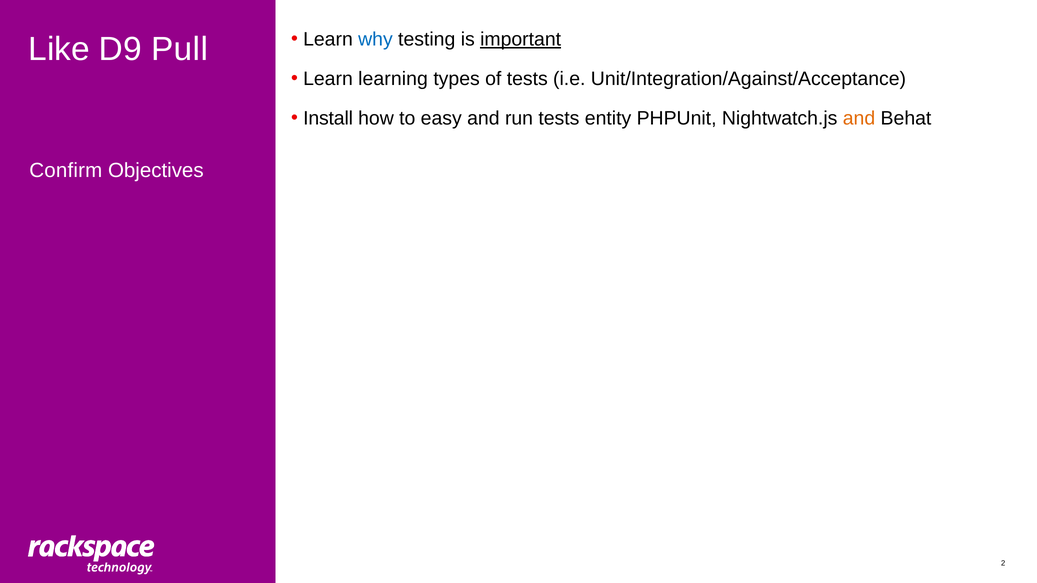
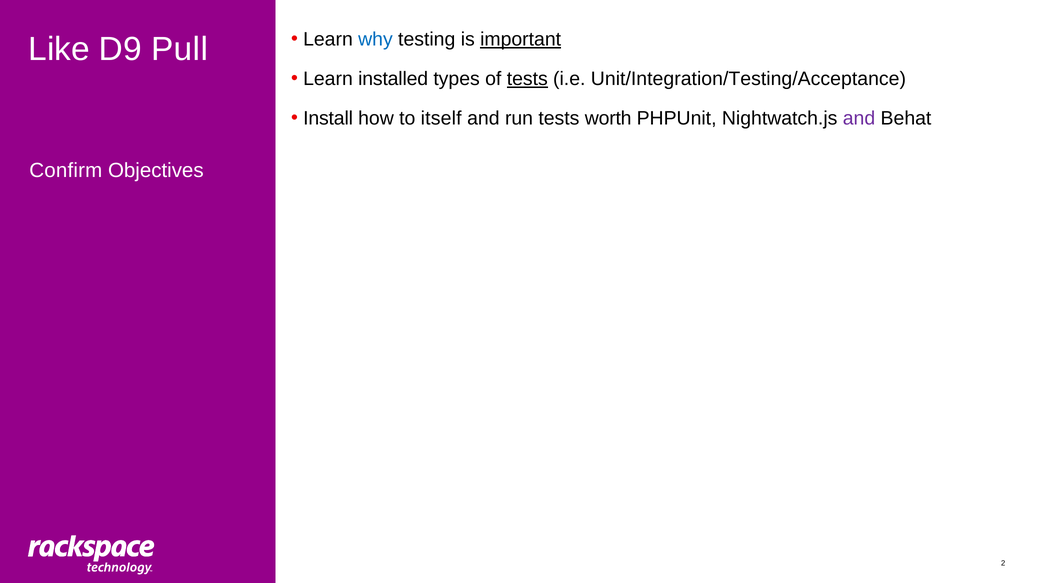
learning: learning -> installed
tests at (527, 79) underline: none -> present
Unit/Integration/Against/Acceptance: Unit/Integration/Against/Acceptance -> Unit/Integration/Testing/Acceptance
easy: easy -> itself
entity: entity -> worth
and at (859, 119) colour: orange -> purple
